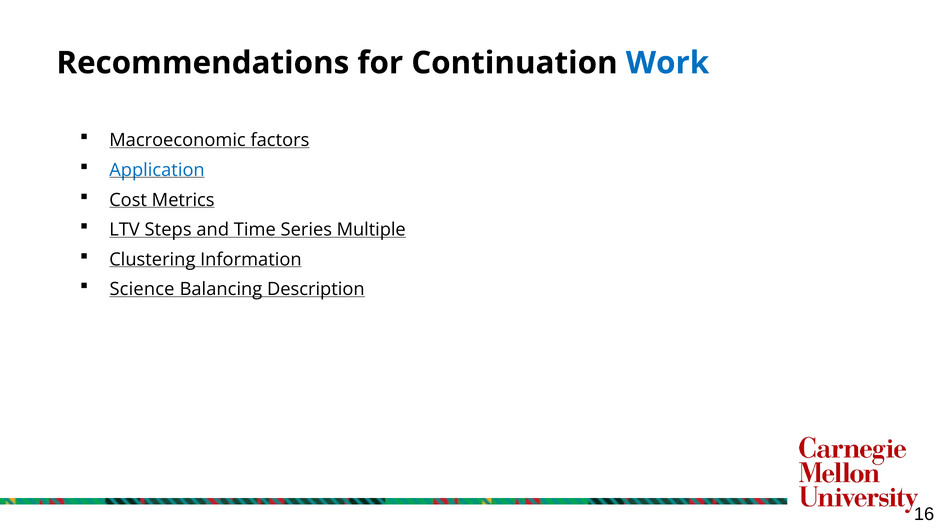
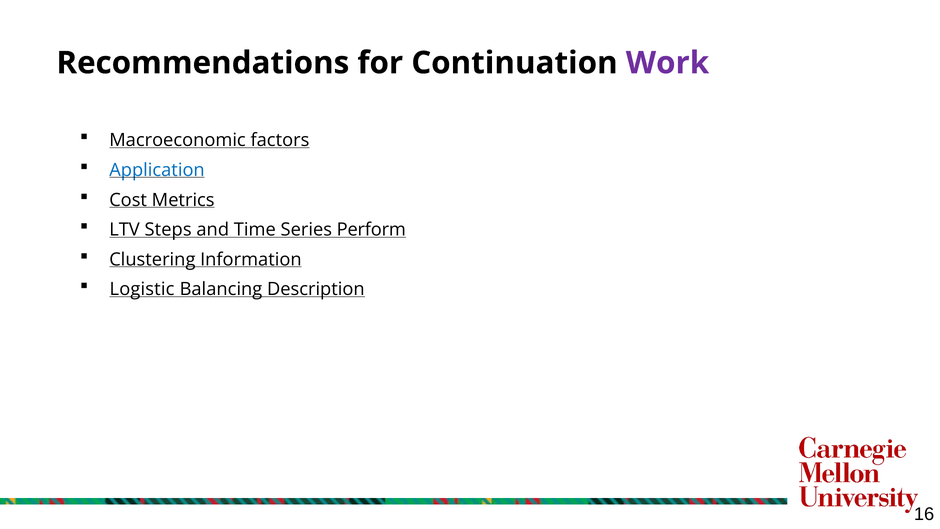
Work colour: blue -> purple
Multiple: Multiple -> Perform
Science: Science -> Logistic
